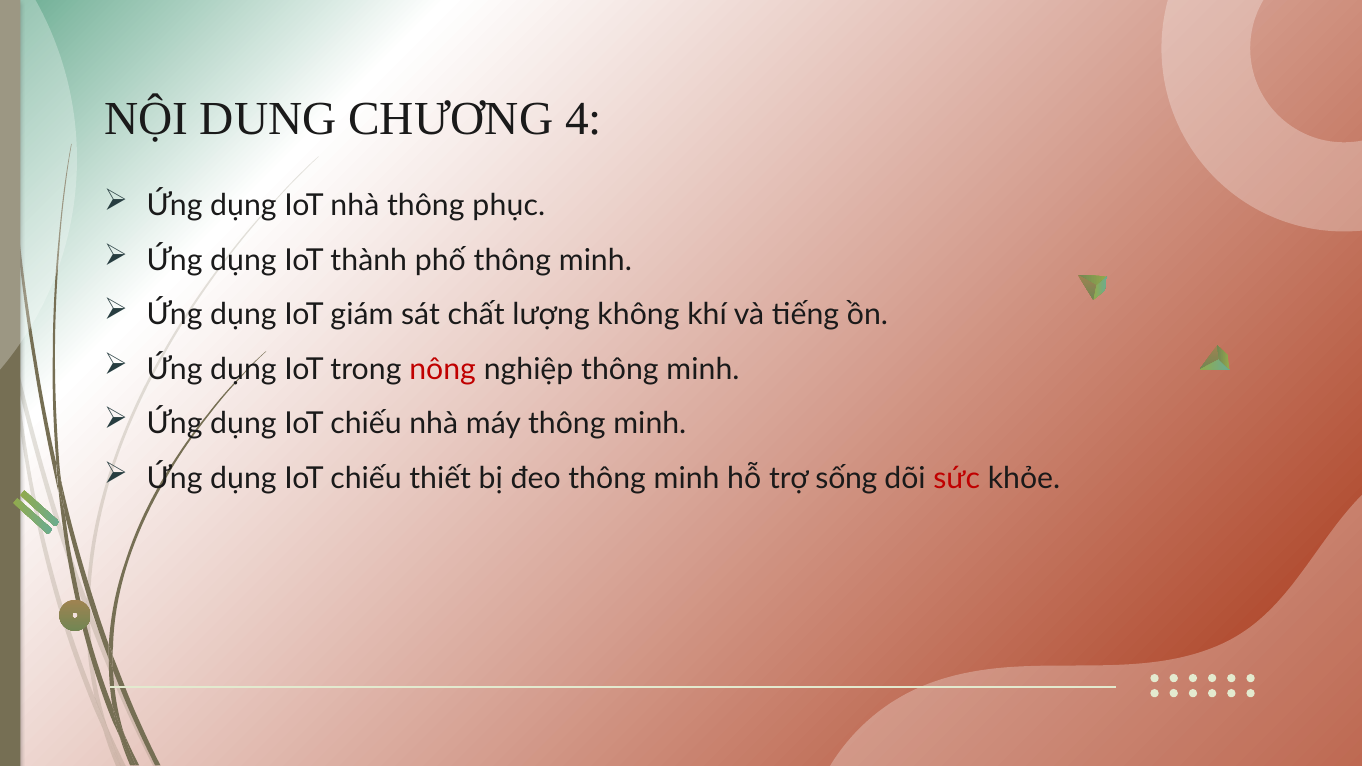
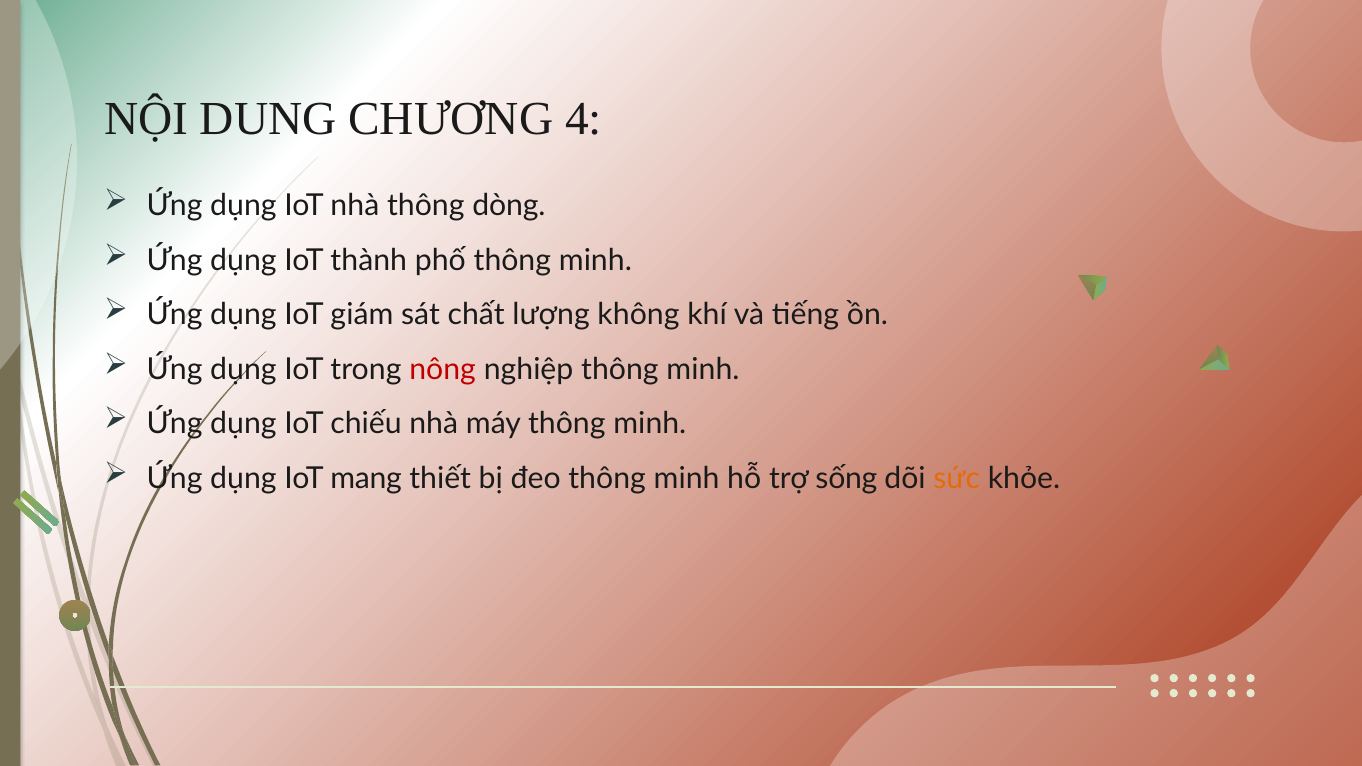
phục: phục -> dòng
chiếu at (366, 478): chiếu -> mang
sức colour: red -> orange
